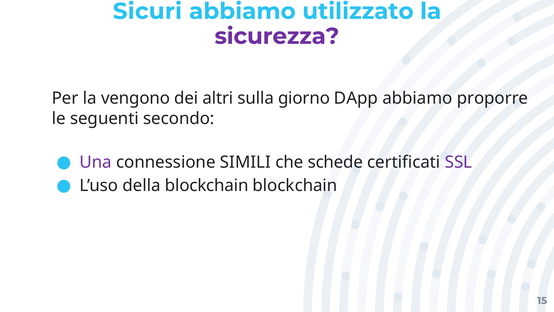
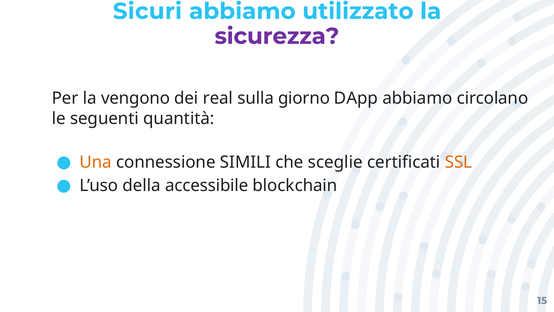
altri: altri -> real
proporre: proporre -> circolano
secondo: secondo -> quantità
Una colour: purple -> orange
schede: schede -> sceglie
SSL colour: purple -> orange
della blockchain: blockchain -> accessibile
